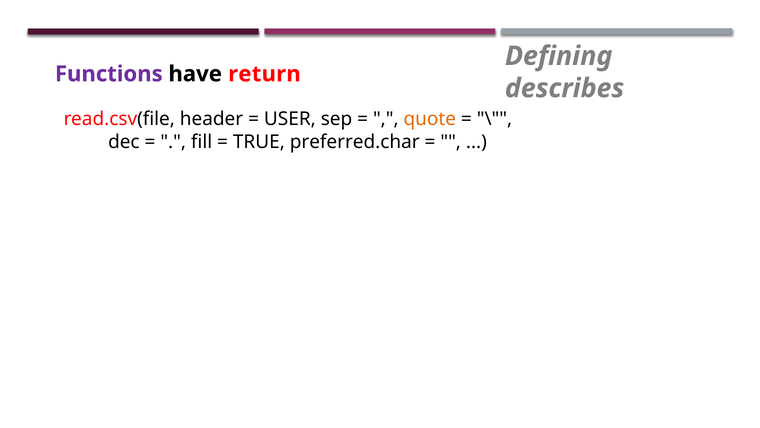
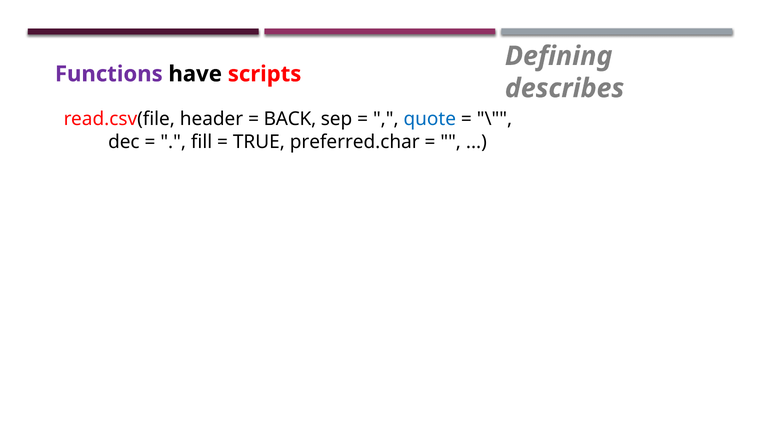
return: return -> scripts
USER: USER -> BACK
quote colour: orange -> blue
